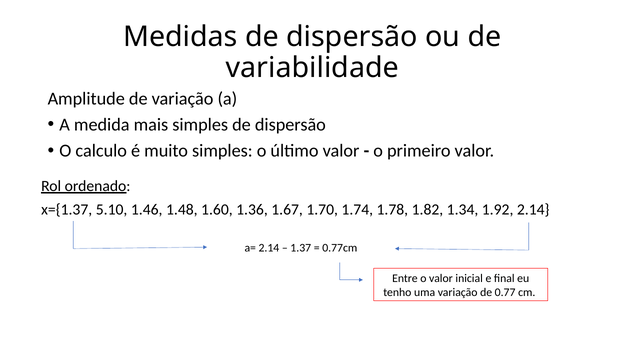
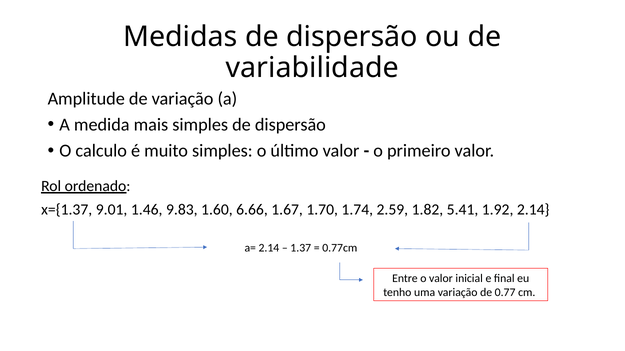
5.10: 5.10 -> 9.01
1.48: 1.48 -> 9.83
1.36: 1.36 -> 6.66
1.78: 1.78 -> 2.59
1.34: 1.34 -> 5.41
